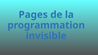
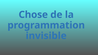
Pages: Pages -> Chose
